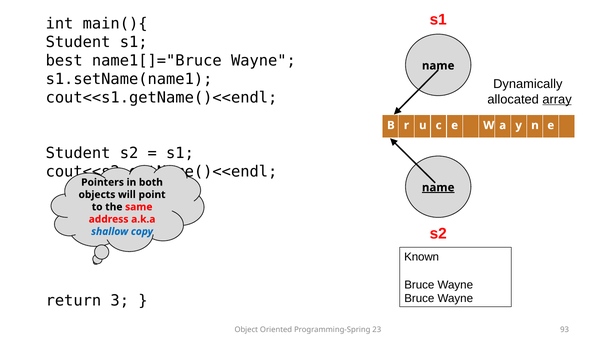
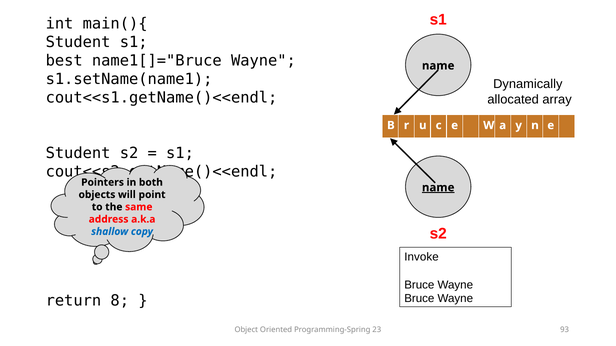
array underline: present -> none
Known: Known -> Invoke
3: 3 -> 8
